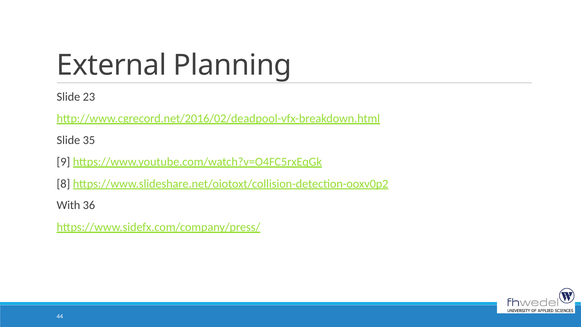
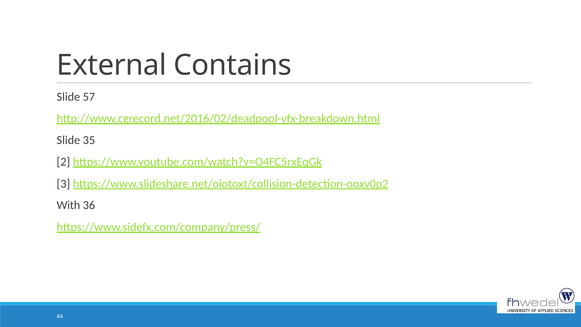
Planning: Planning -> Contains
23: 23 -> 57
9: 9 -> 2
8: 8 -> 3
